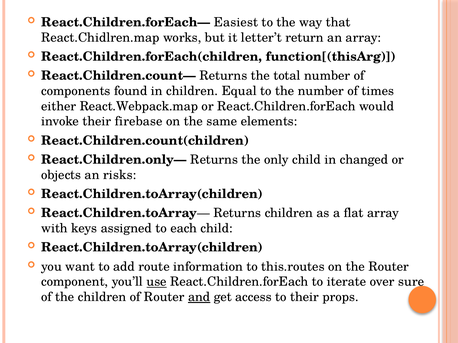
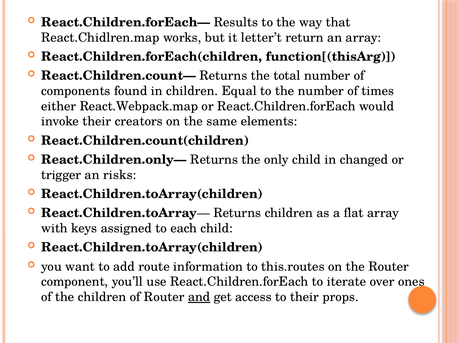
Easiest: Easiest -> Results
firebase: firebase -> creators
objects: objects -> trigger
use underline: present -> none
sure: sure -> ones
